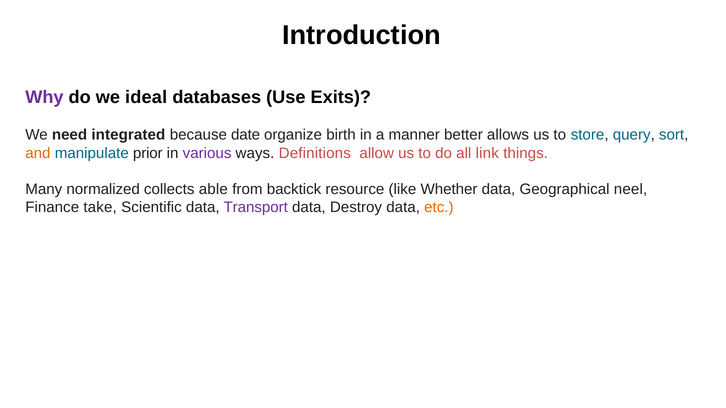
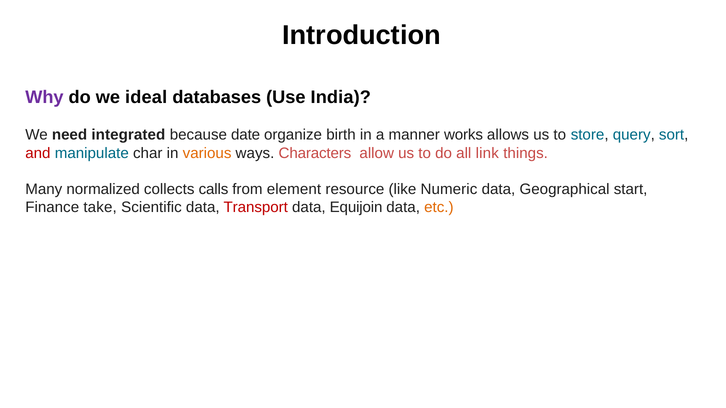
Exits: Exits -> India
better: better -> works
and colour: orange -> red
prior: prior -> char
various colour: purple -> orange
Definitions: Definitions -> Characters
able: able -> calls
backtick: backtick -> element
Whether: Whether -> Numeric
neel: neel -> start
Transport colour: purple -> red
Destroy: Destroy -> Equijoin
